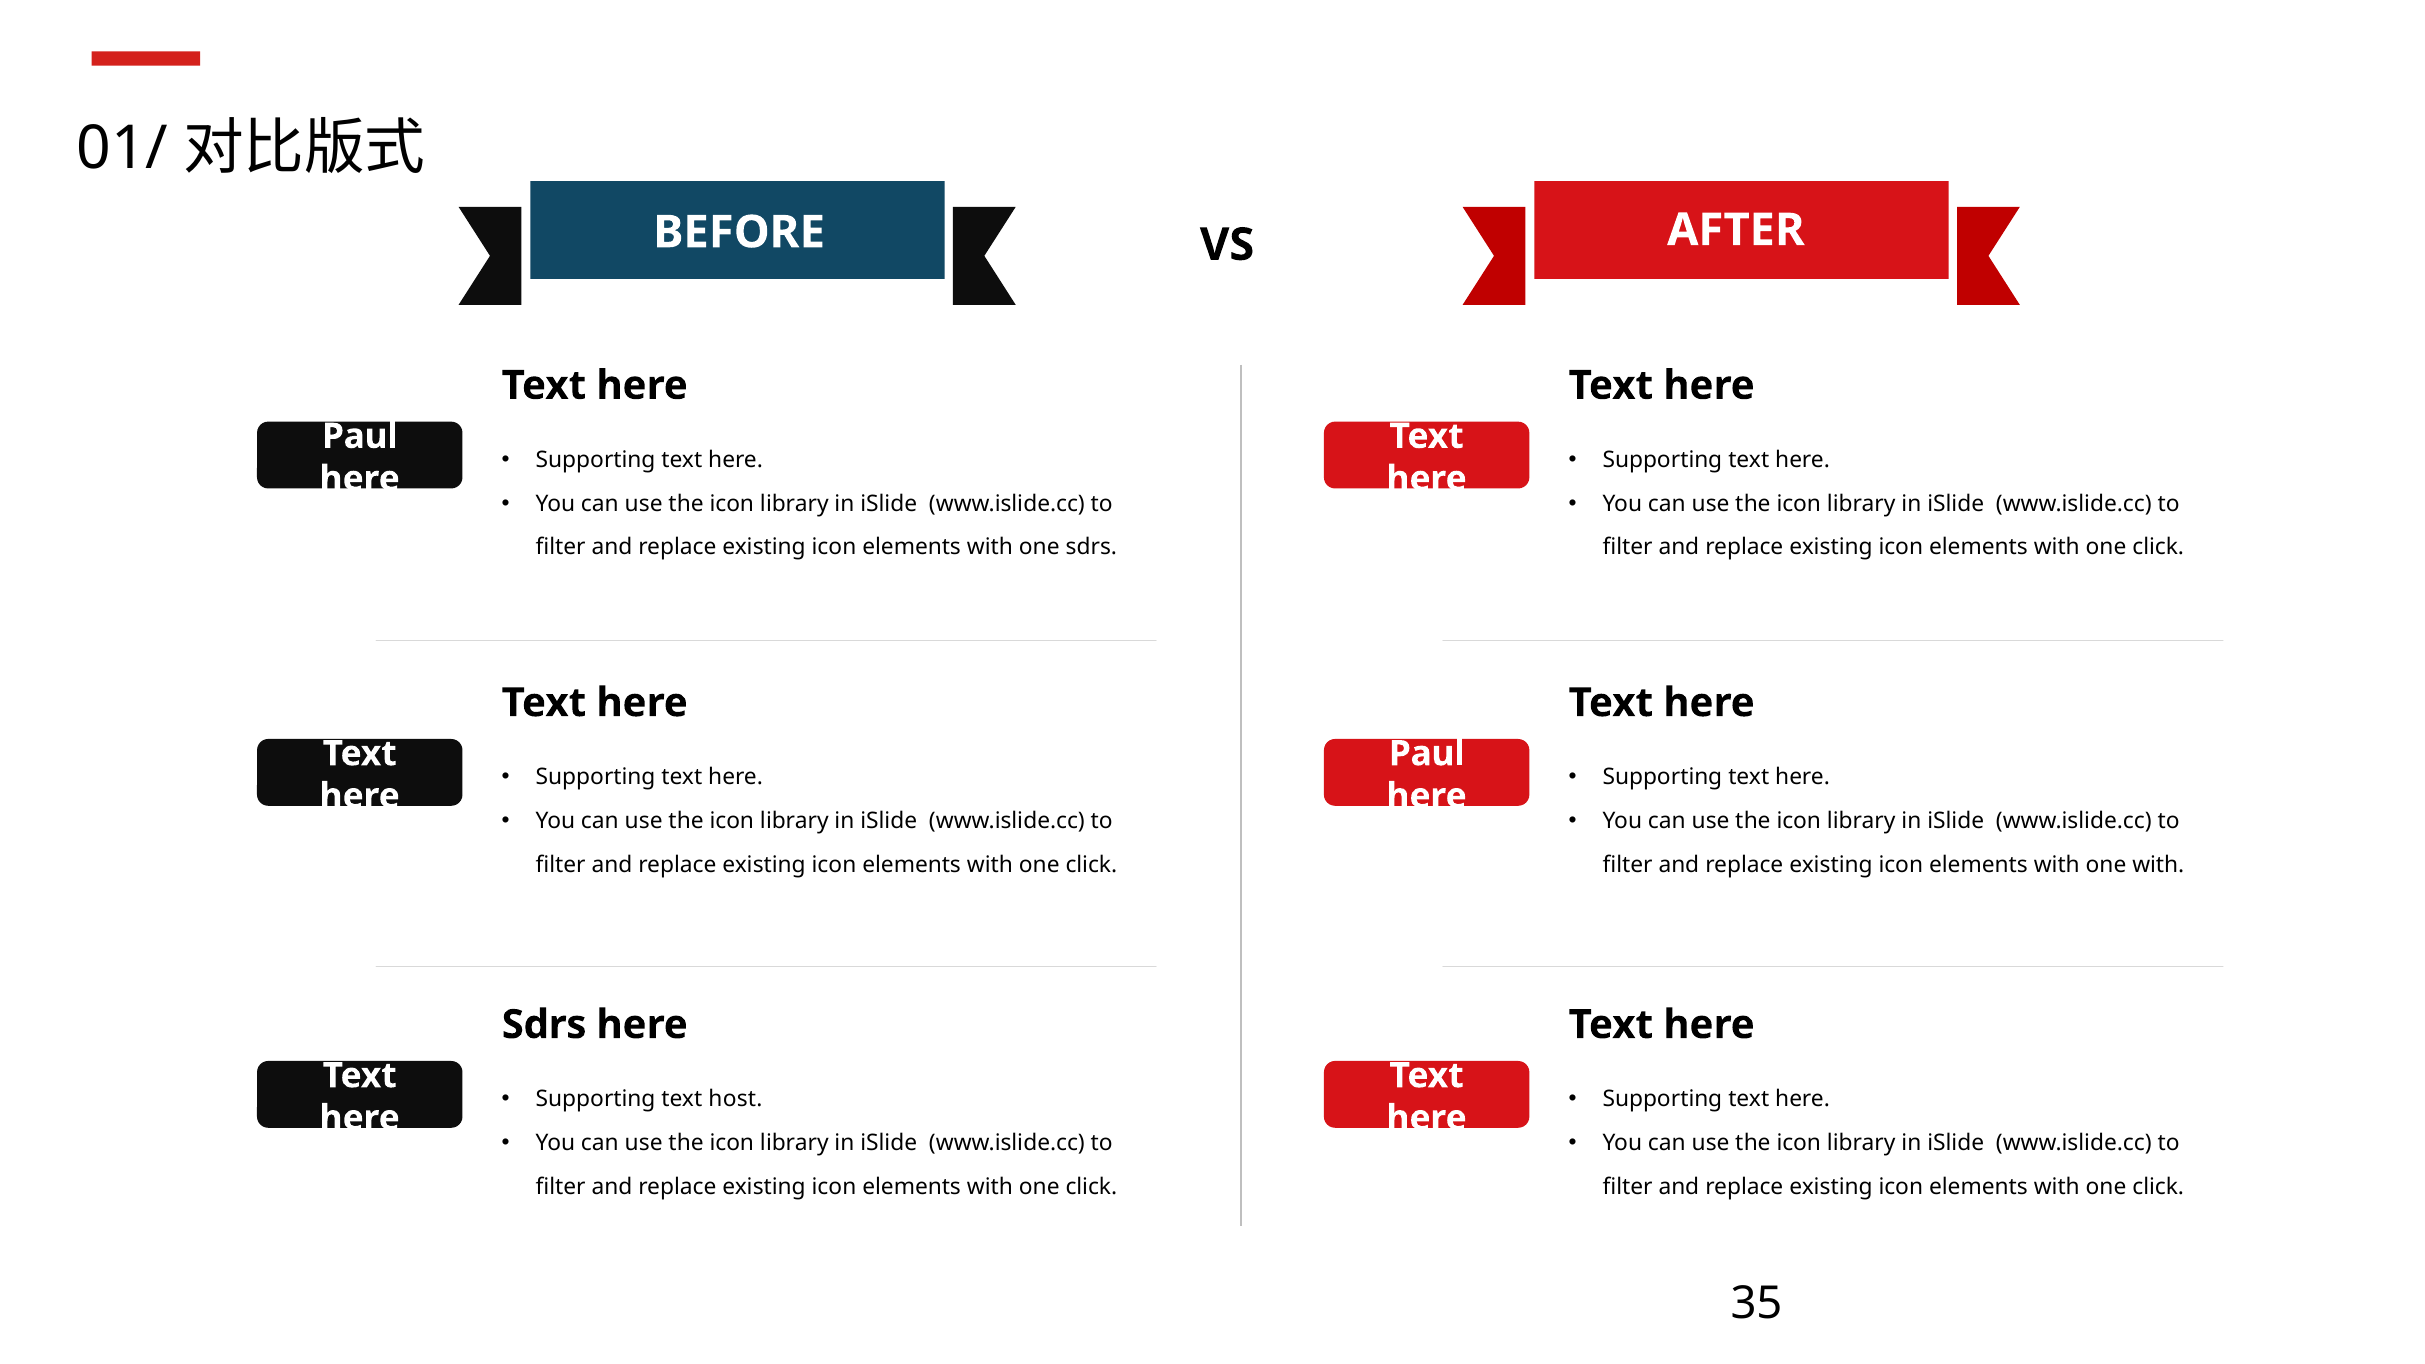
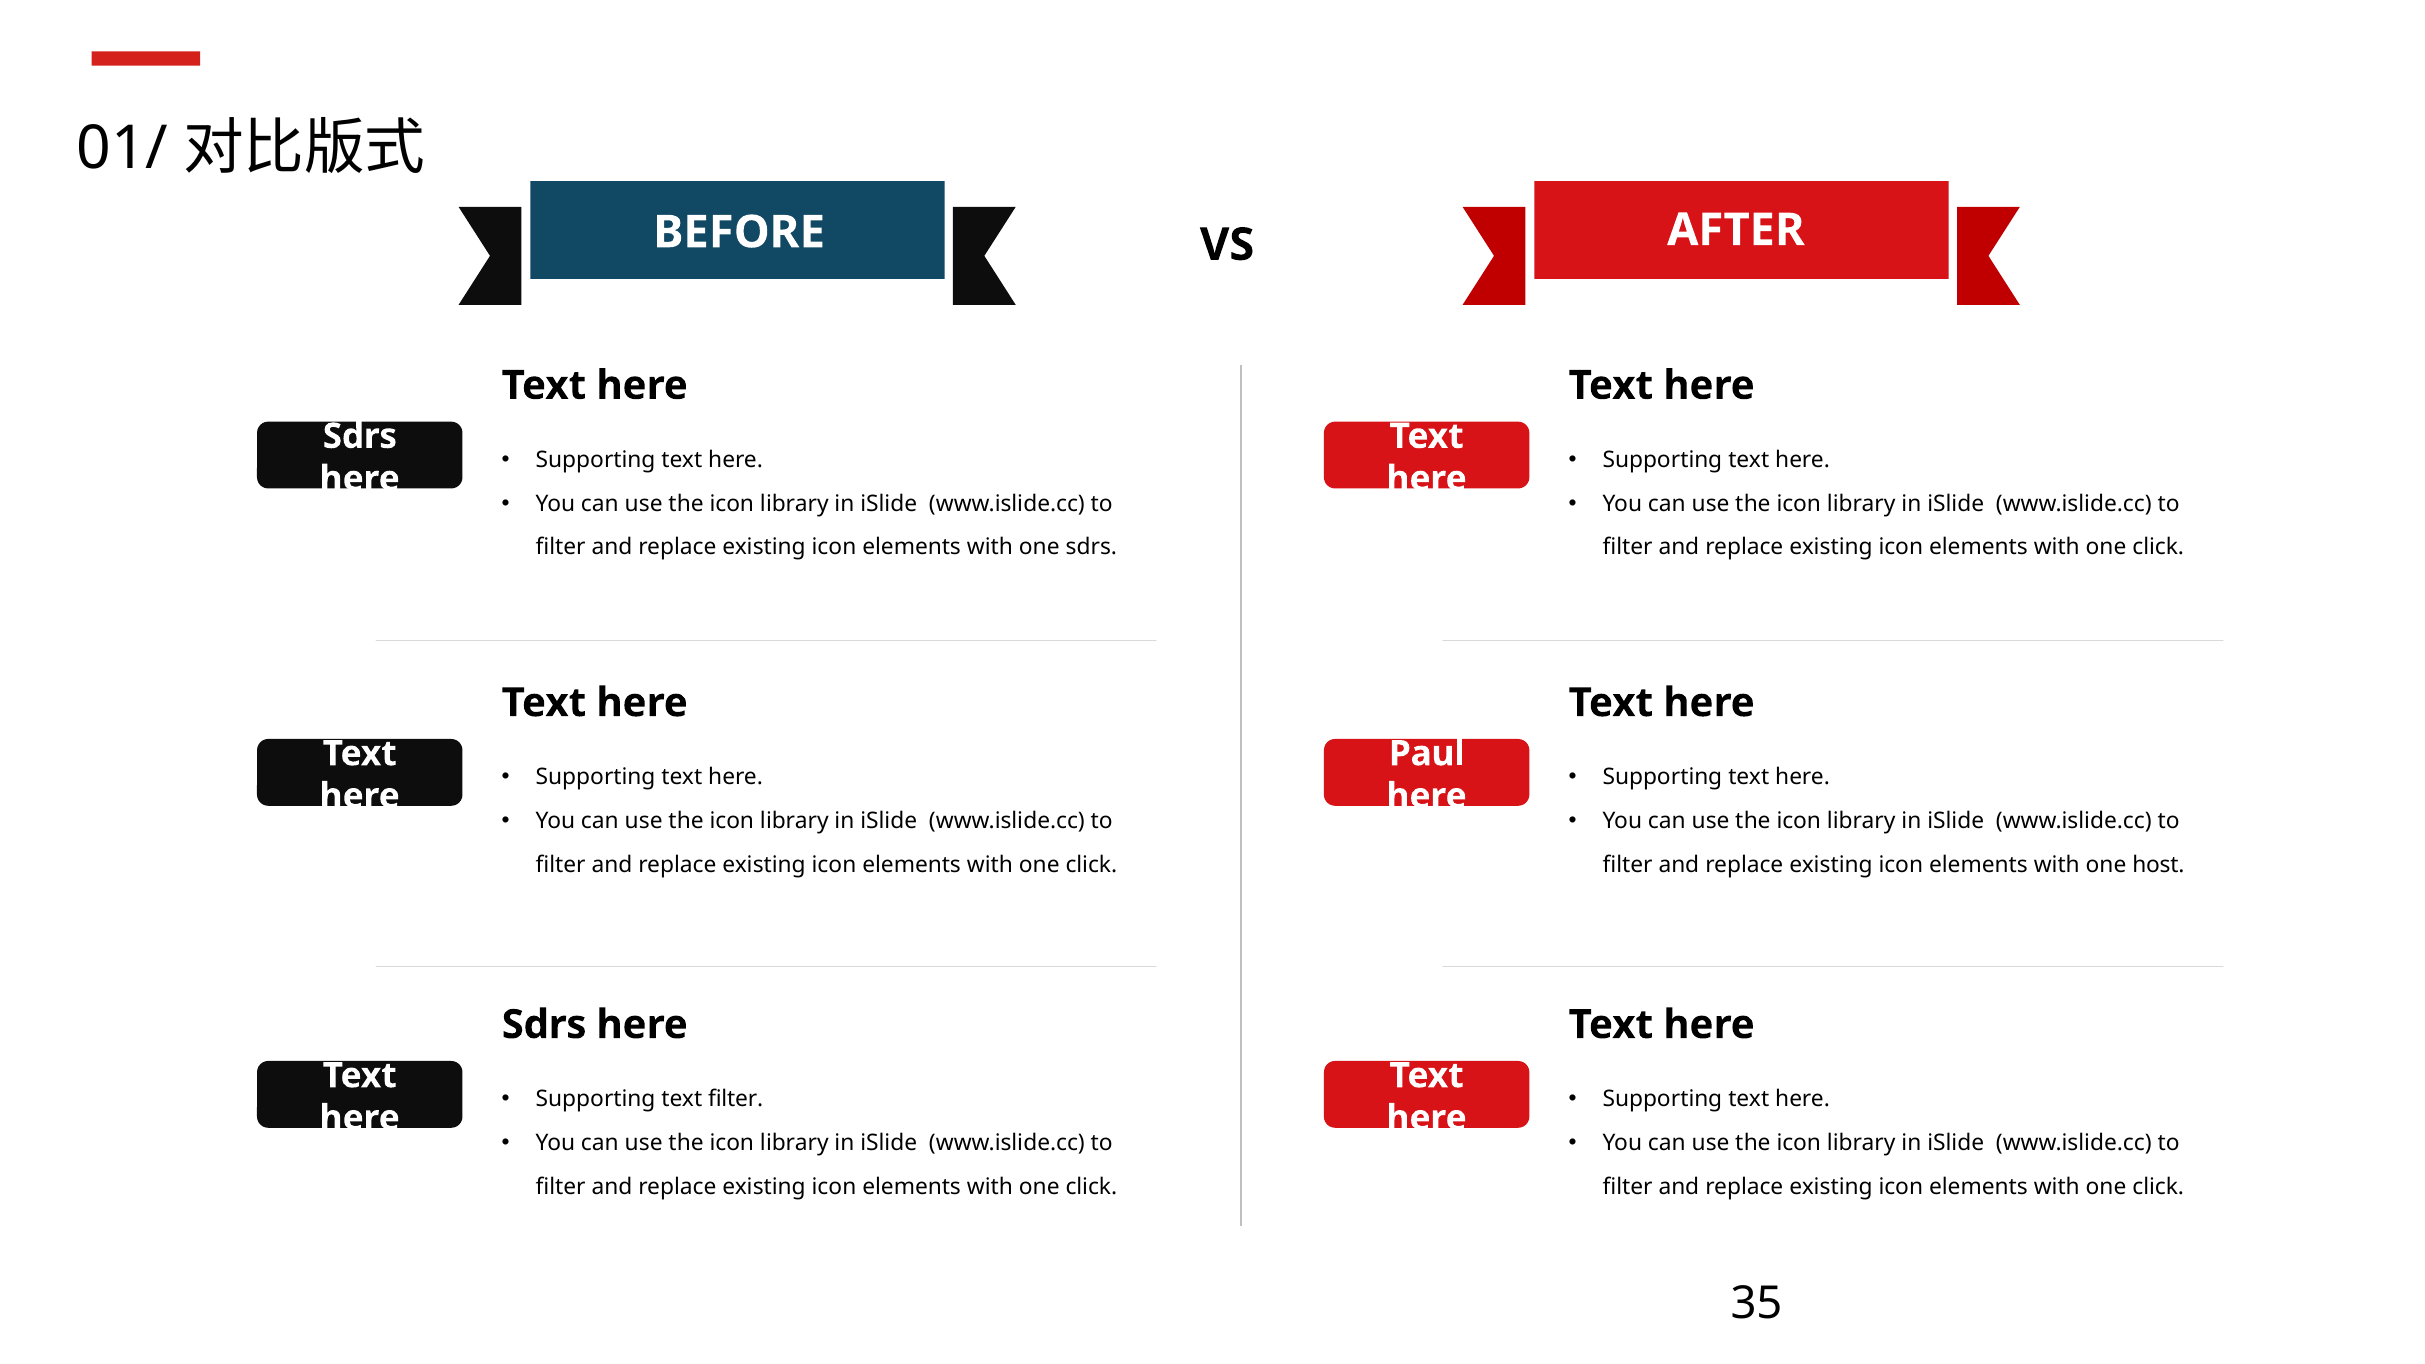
Paul at (360, 436): Paul -> Sdrs
one with: with -> host
text host: host -> filter
